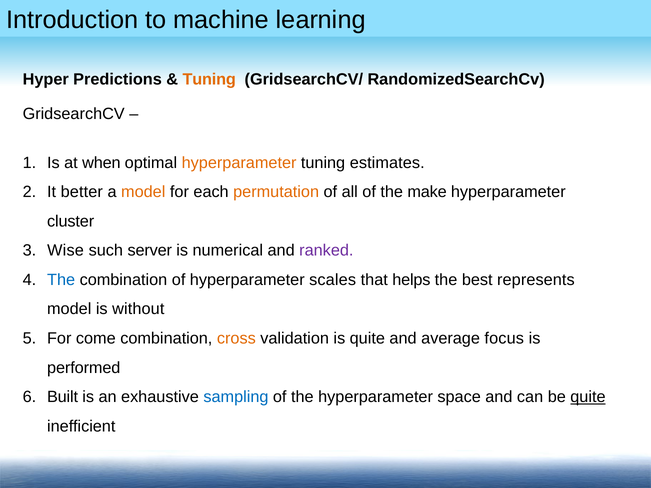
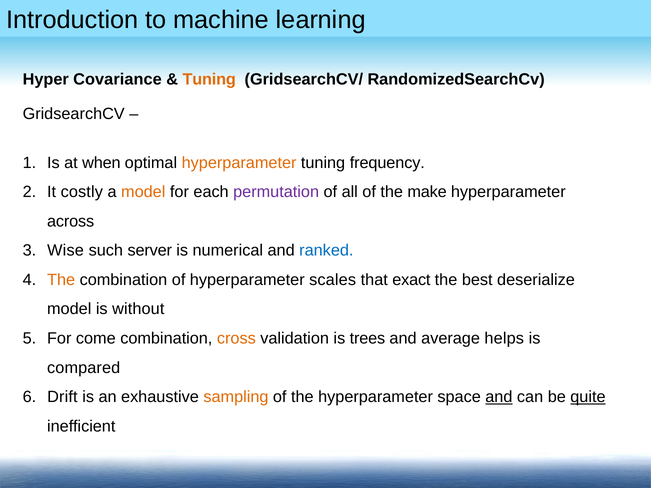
Predictions: Predictions -> Covariance
estimates: estimates -> frequency
better: better -> costly
permutation colour: orange -> purple
cluster: cluster -> across
ranked colour: purple -> blue
The at (61, 280) colour: blue -> orange
helps: helps -> exact
represents: represents -> deserialize
is quite: quite -> trees
focus: focus -> helps
performed: performed -> compared
Built: Built -> Drift
sampling colour: blue -> orange
and at (499, 397) underline: none -> present
